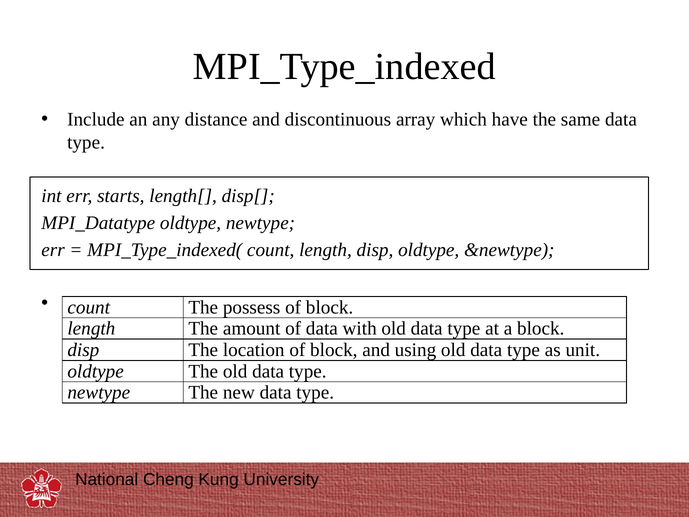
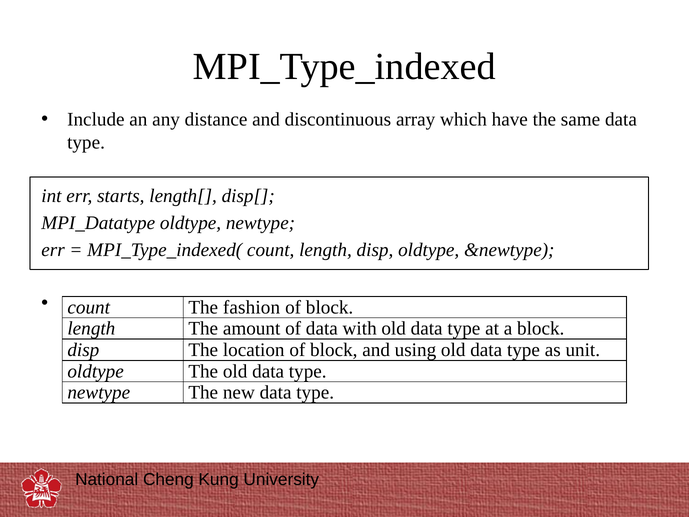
possess: possess -> fashion
